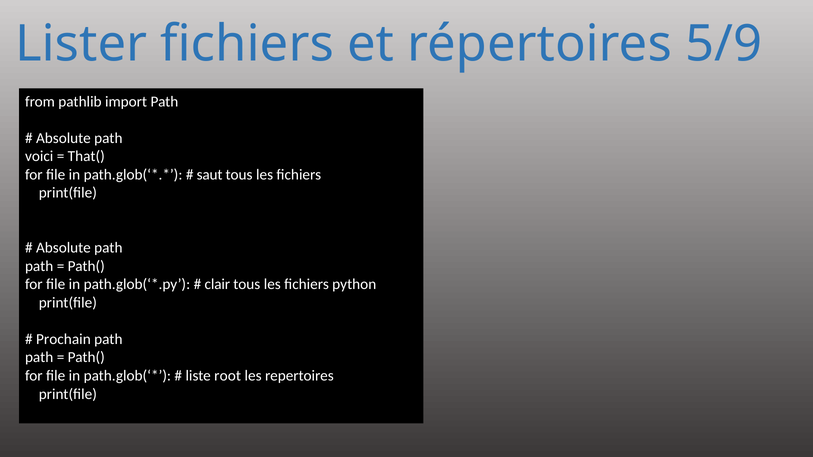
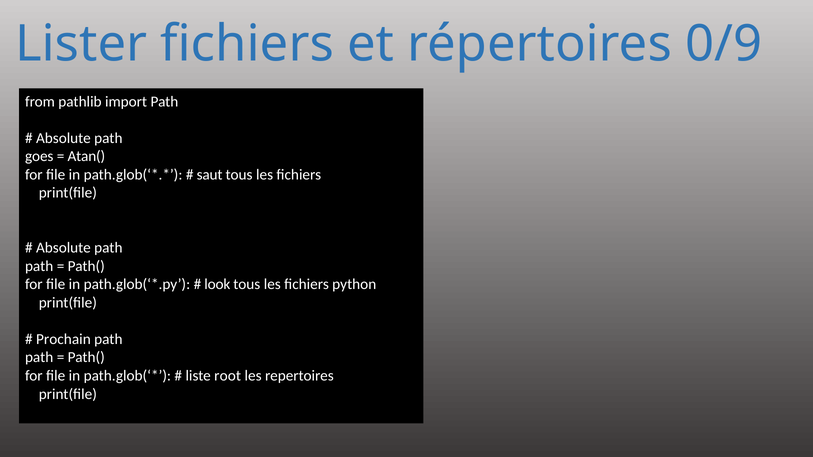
5/9: 5/9 -> 0/9
voici: voici -> goes
That(: That( -> Atan(
clair: clair -> look
